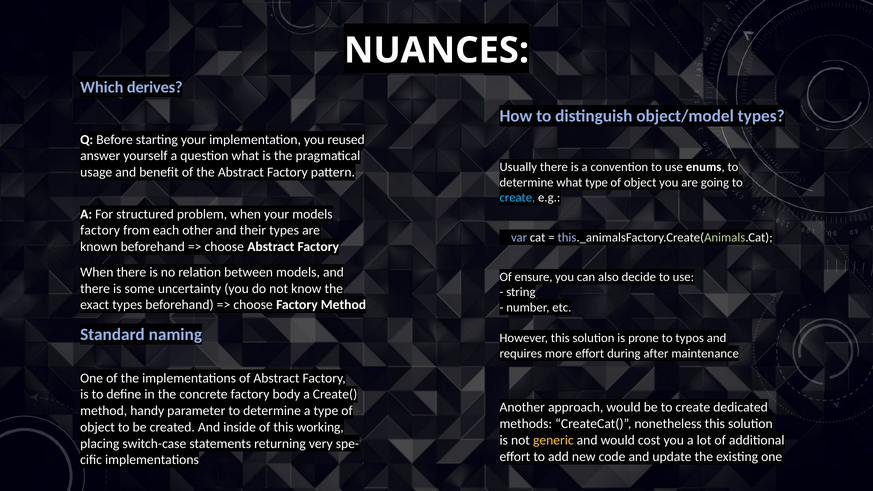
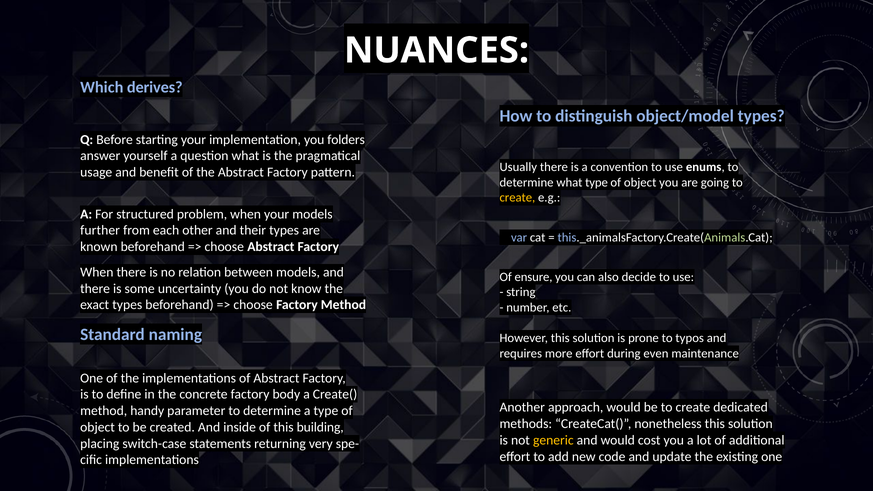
reused: reused -> folders
create at (517, 198) colour: light blue -> yellow
factory at (100, 230): factory -> further
after: after -> even
working: working -> building
